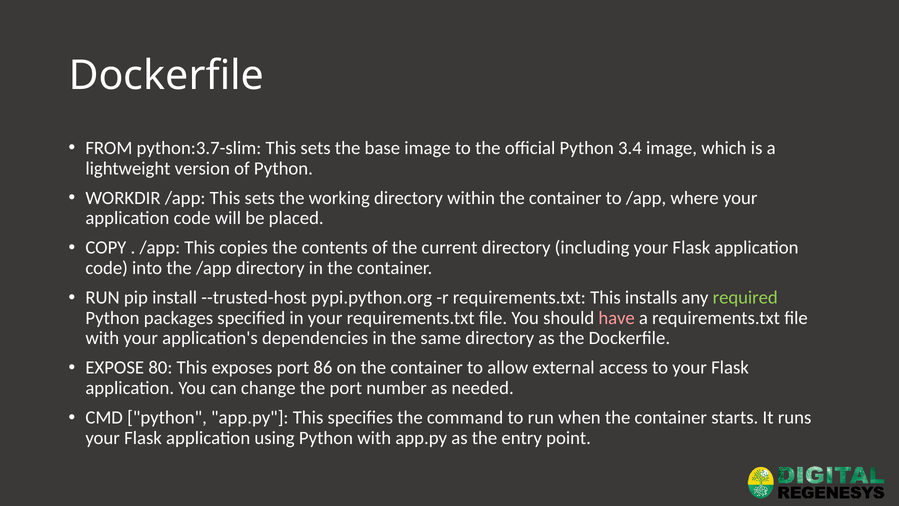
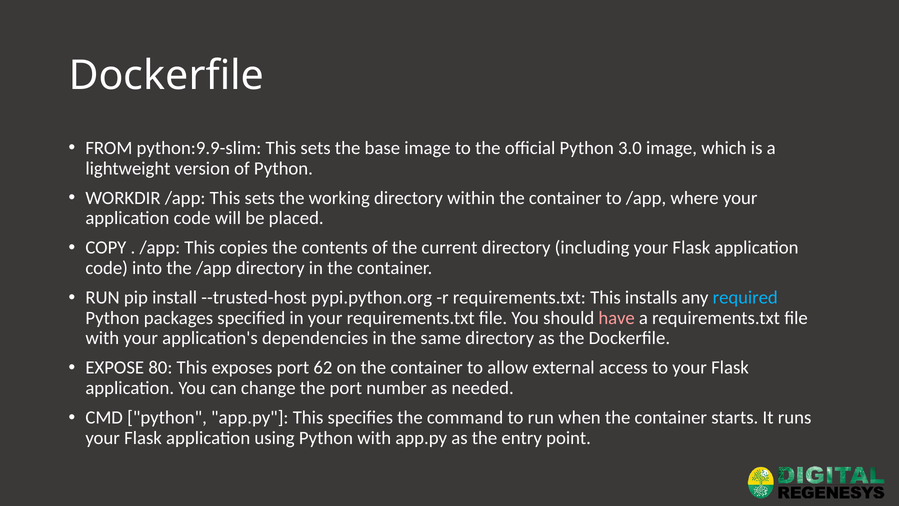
python:3.7-slim: python:3.7-slim -> python:9.9-slim
3.4: 3.4 -> 3.0
required colour: light green -> light blue
86: 86 -> 62
